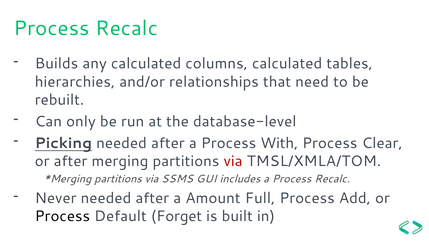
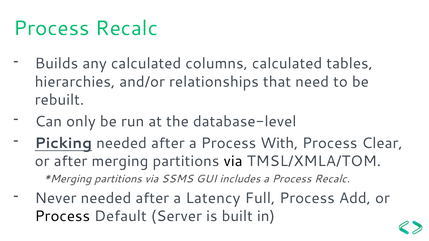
via at (233, 161) colour: red -> black
Amount: Amount -> Latency
Forget: Forget -> Server
